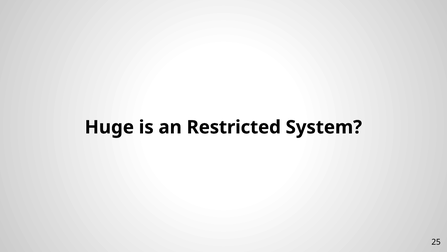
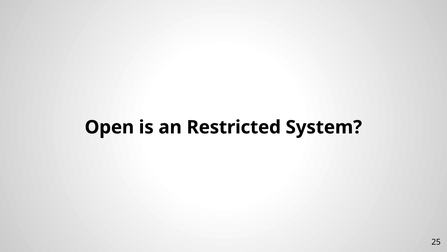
Huge: Huge -> Open
